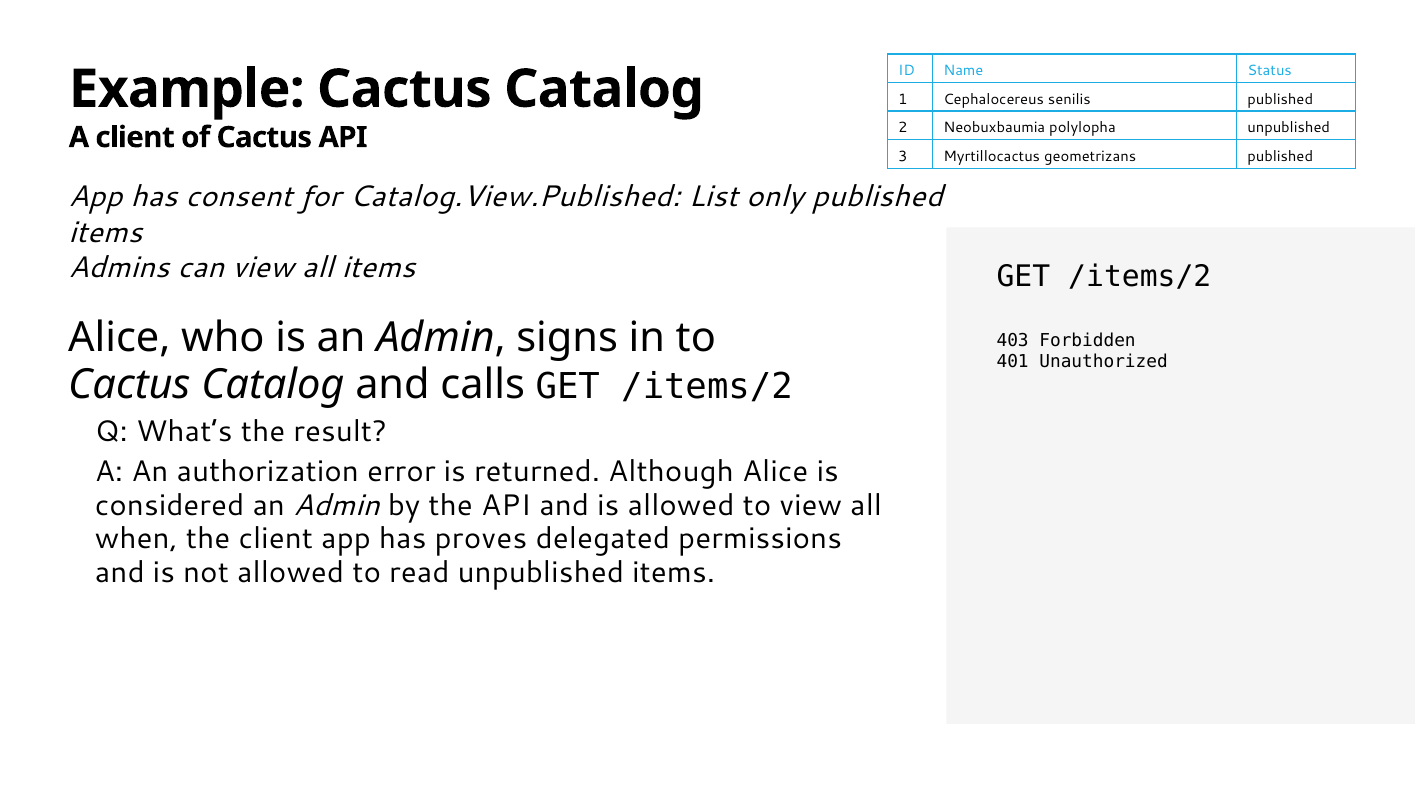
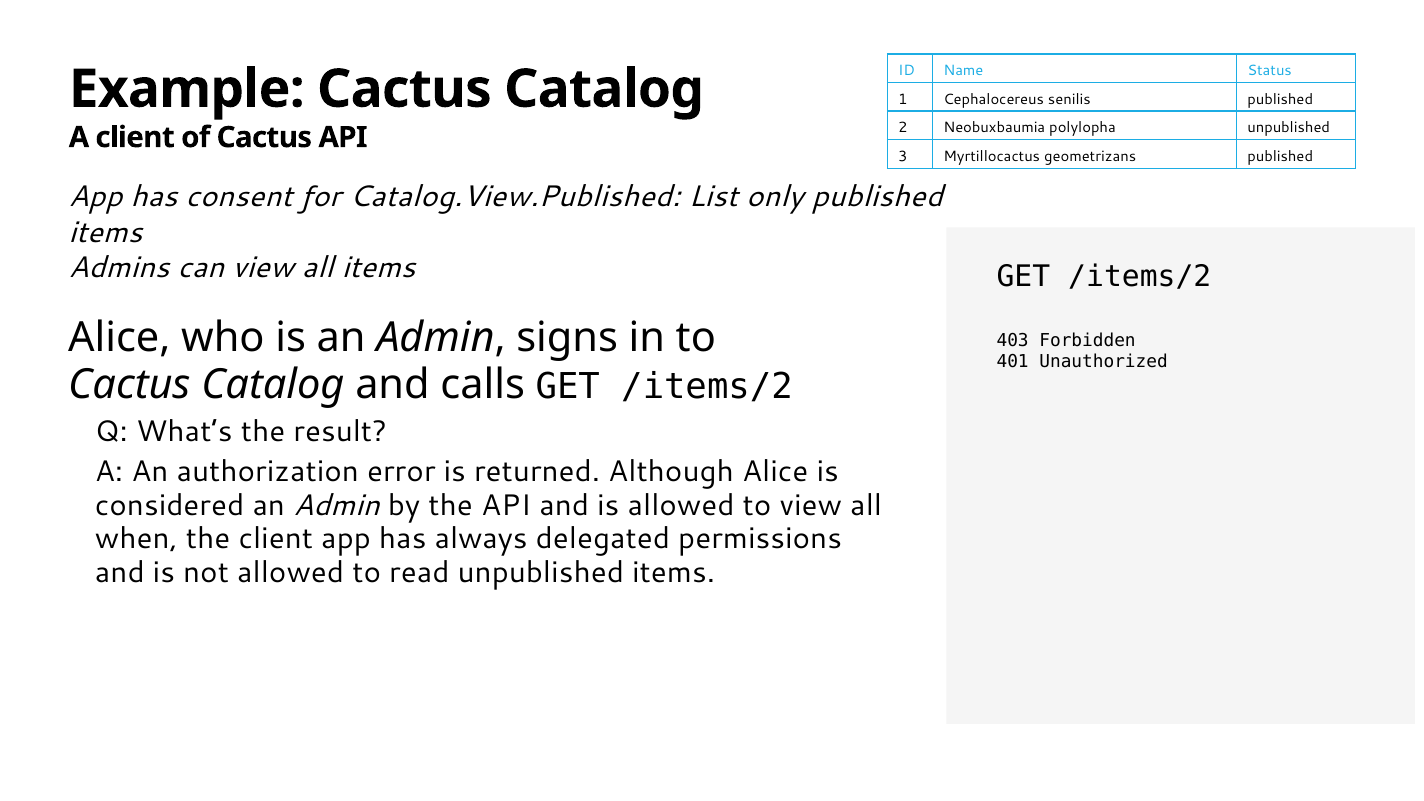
proves: proves -> always
